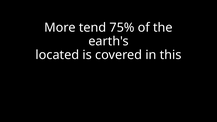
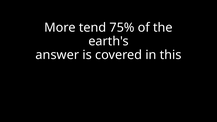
located: located -> answer
